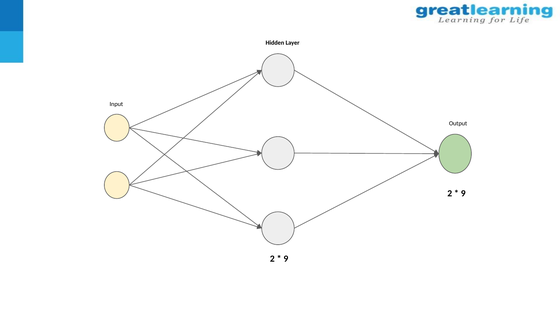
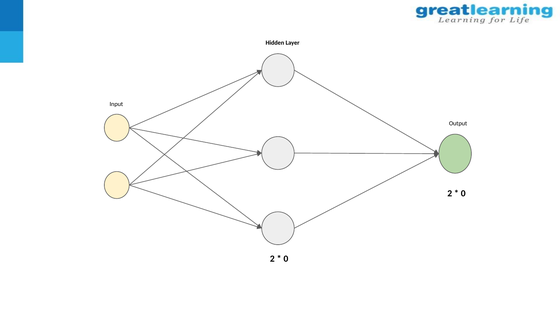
9 at (463, 194): 9 -> 0
9 at (286, 259): 9 -> 0
